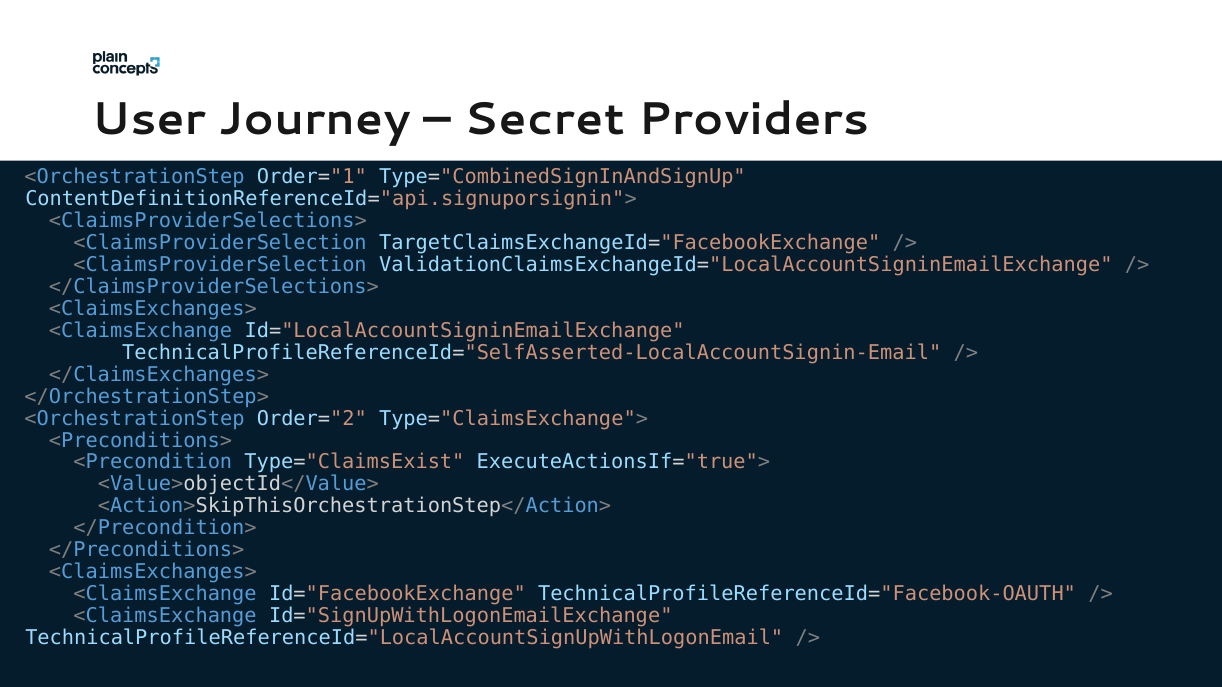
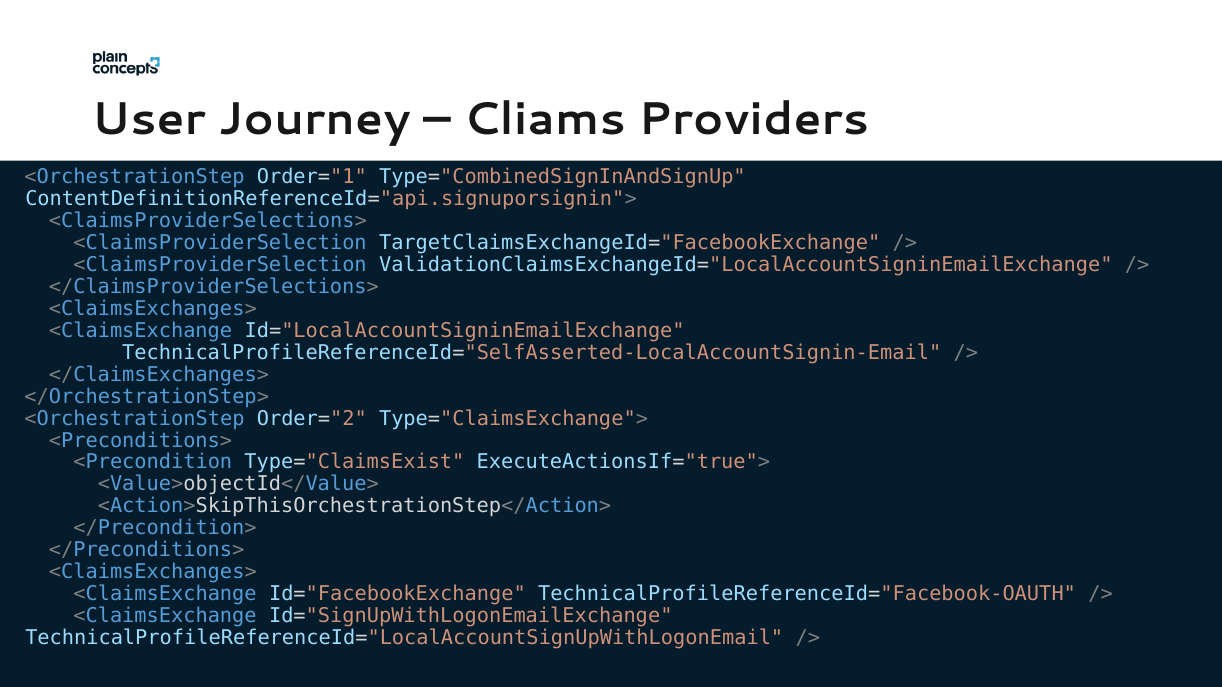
Secret: Secret -> Cliams
